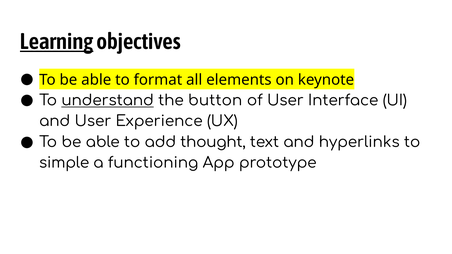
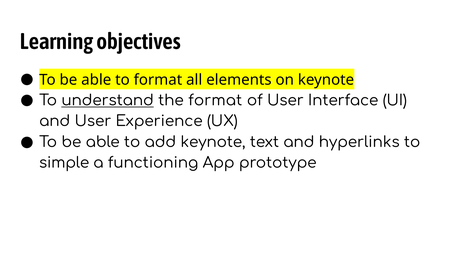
Learning underline: present -> none
the button: button -> format
add thought: thought -> keynote
